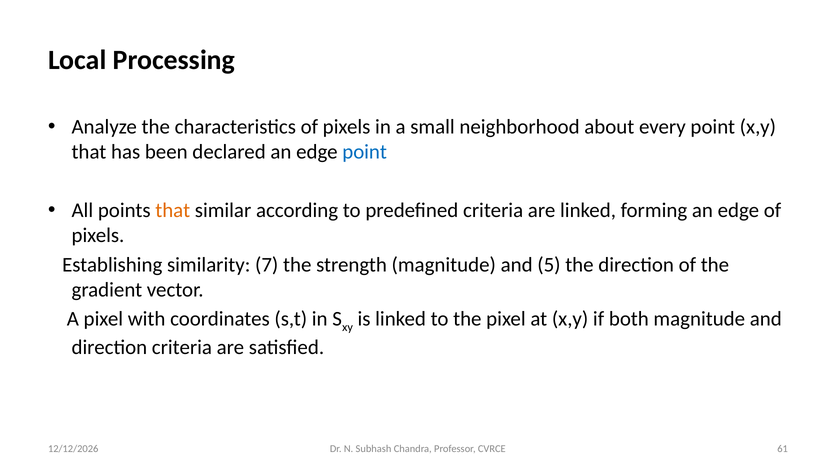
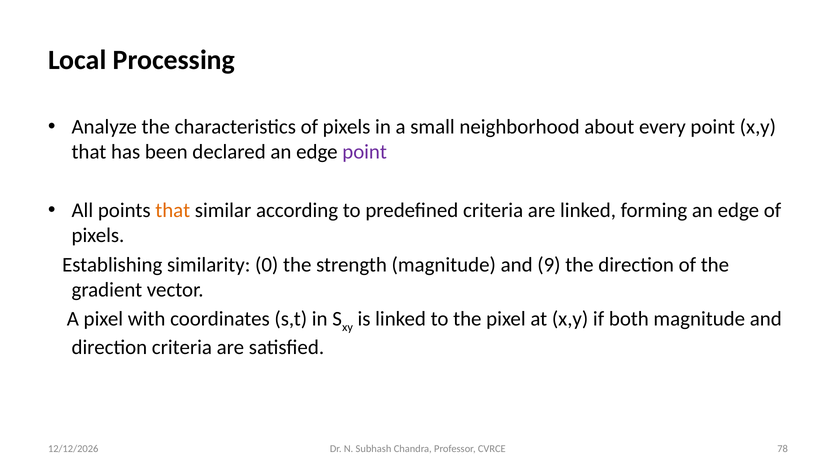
point at (365, 152) colour: blue -> purple
7: 7 -> 0
5: 5 -> 9
61: 61 -> 78
